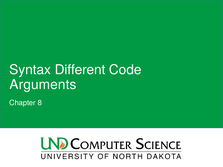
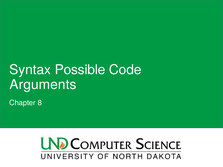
Different: Different -> Possible
